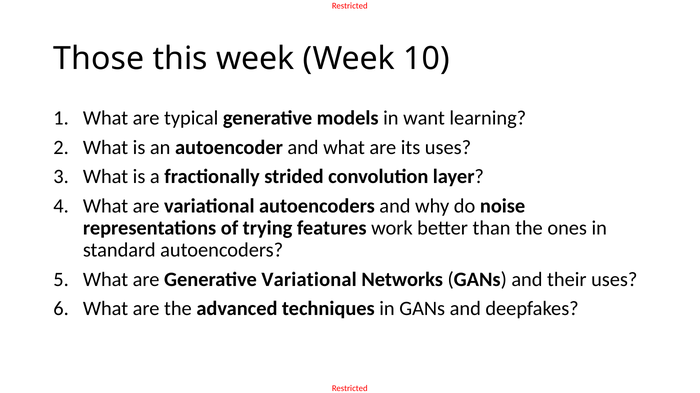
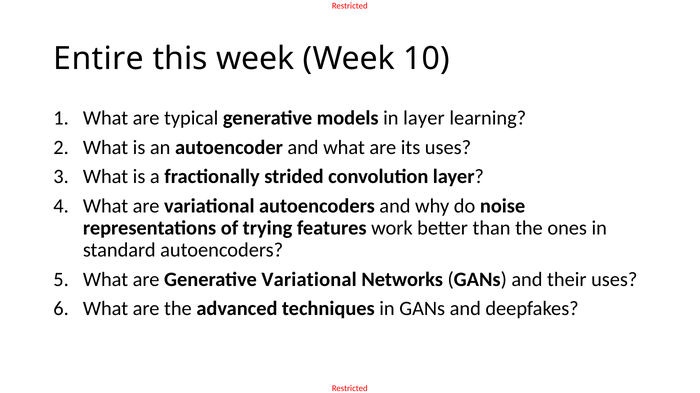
Those: Those -> Entire
in want: want -> layer
